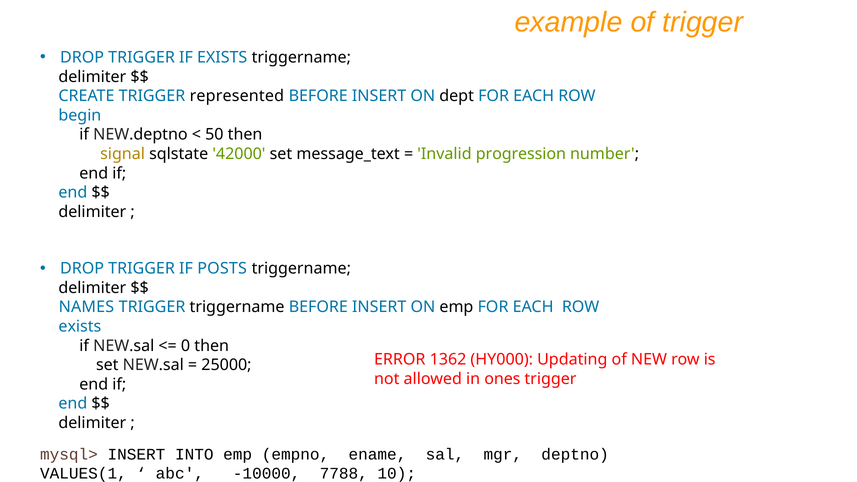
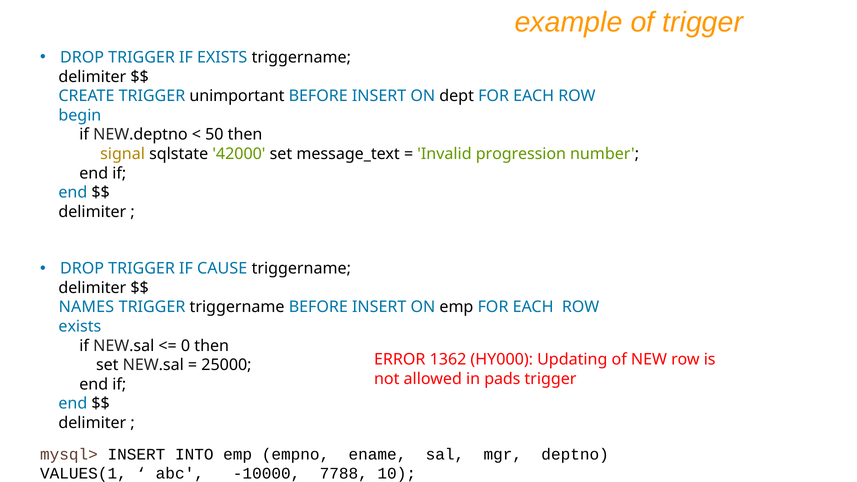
represented: represented -> unimportant
POSTS: POSTS -> CAUSE
ones: ones -> pads
